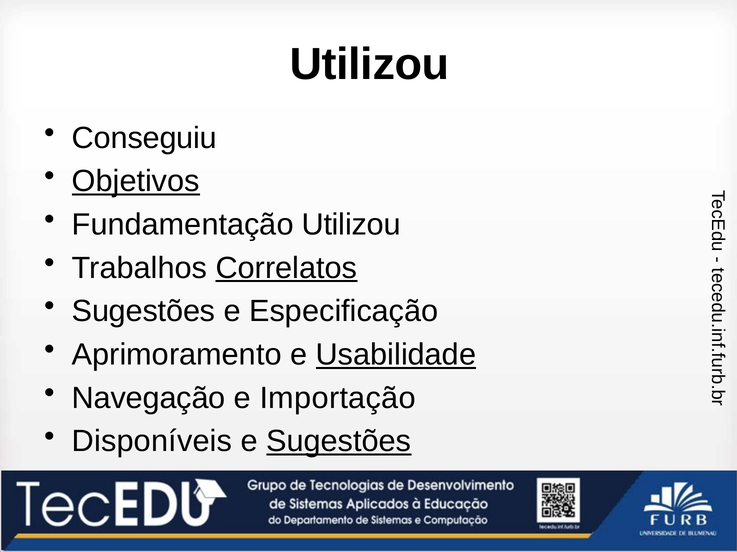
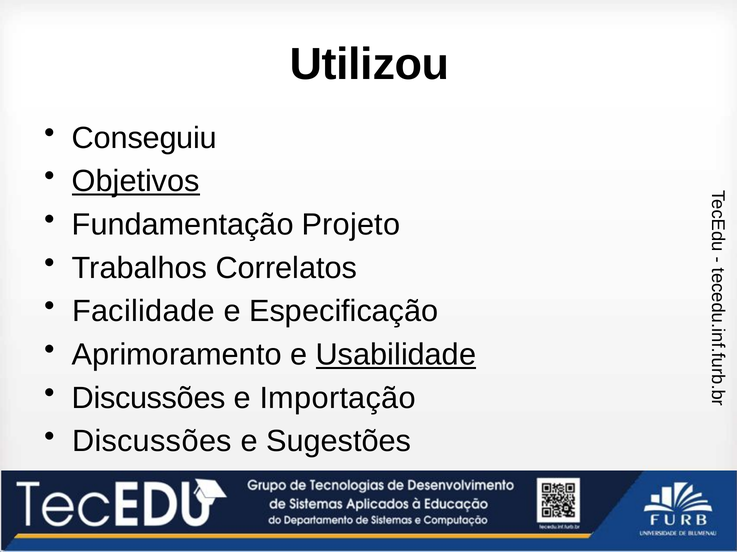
Fundamentação Utilizou: Utilizou -> Projeto
Correlatos underline: present -> none
Sugestões at (144, 312): Sugestões -> Facilidade
Navegação at (149, 399): Navegação -> Discussões
Disponíveis at (152, 442): Disponíveis -> Discussões
Sugestões at (339, 442) underline: present -> none
